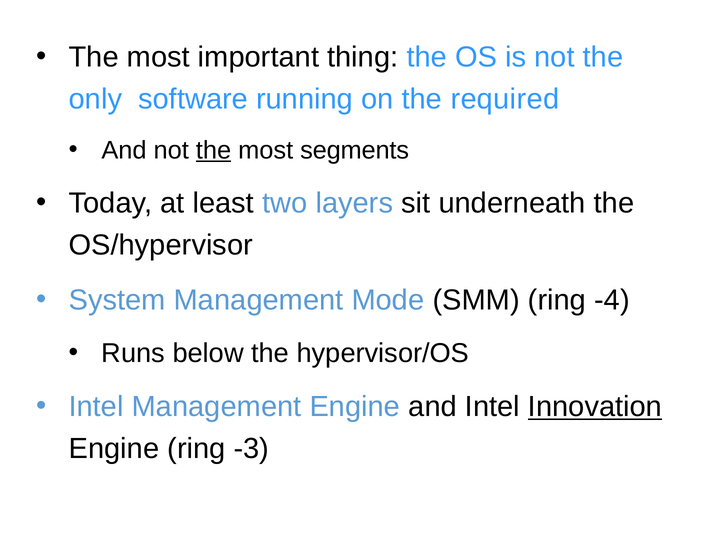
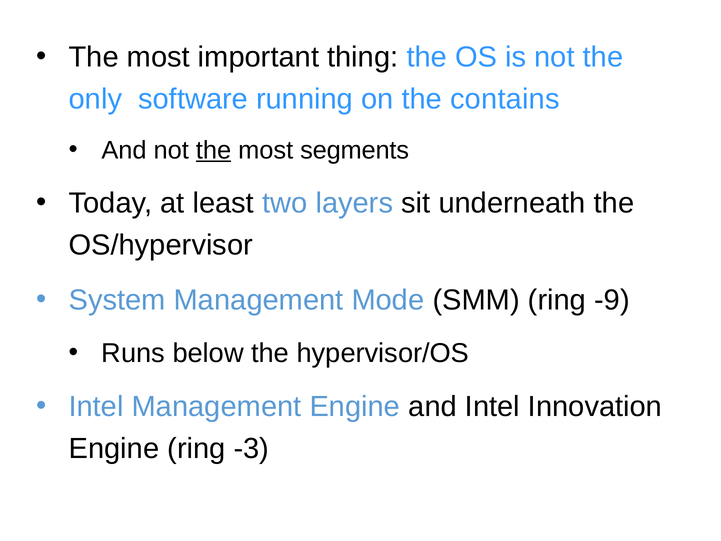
required: required -> contains
-4: -4 -> -9
Innovation underline: present -> none
